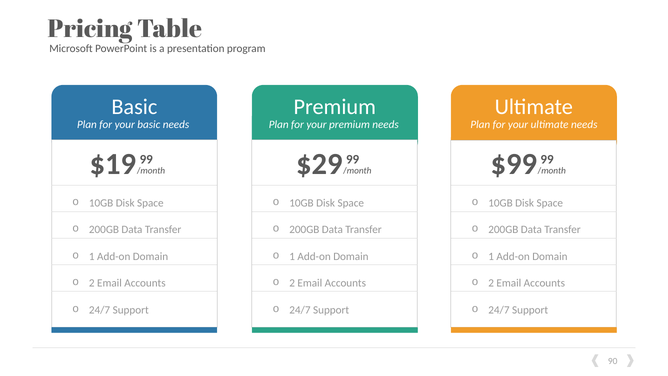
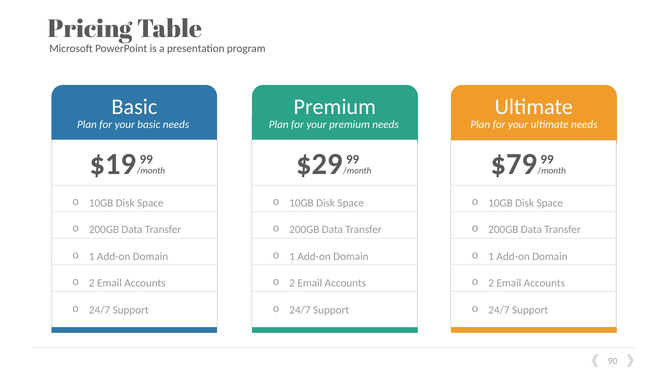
$99: $99 -> $79
